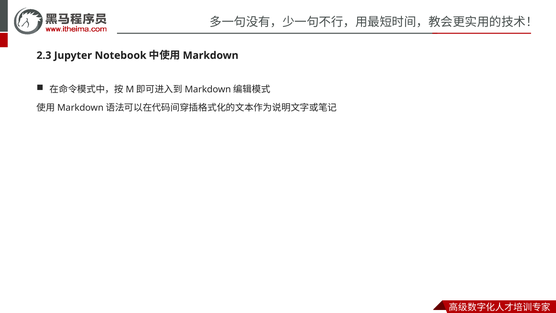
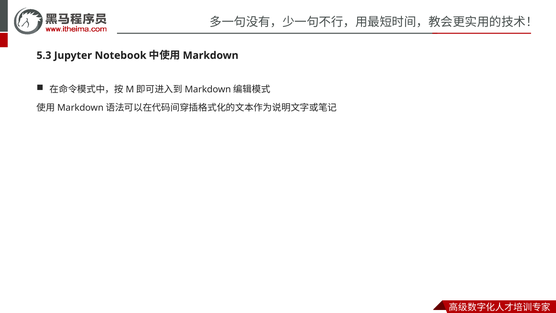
2.3: 2.3 -> 5.3
